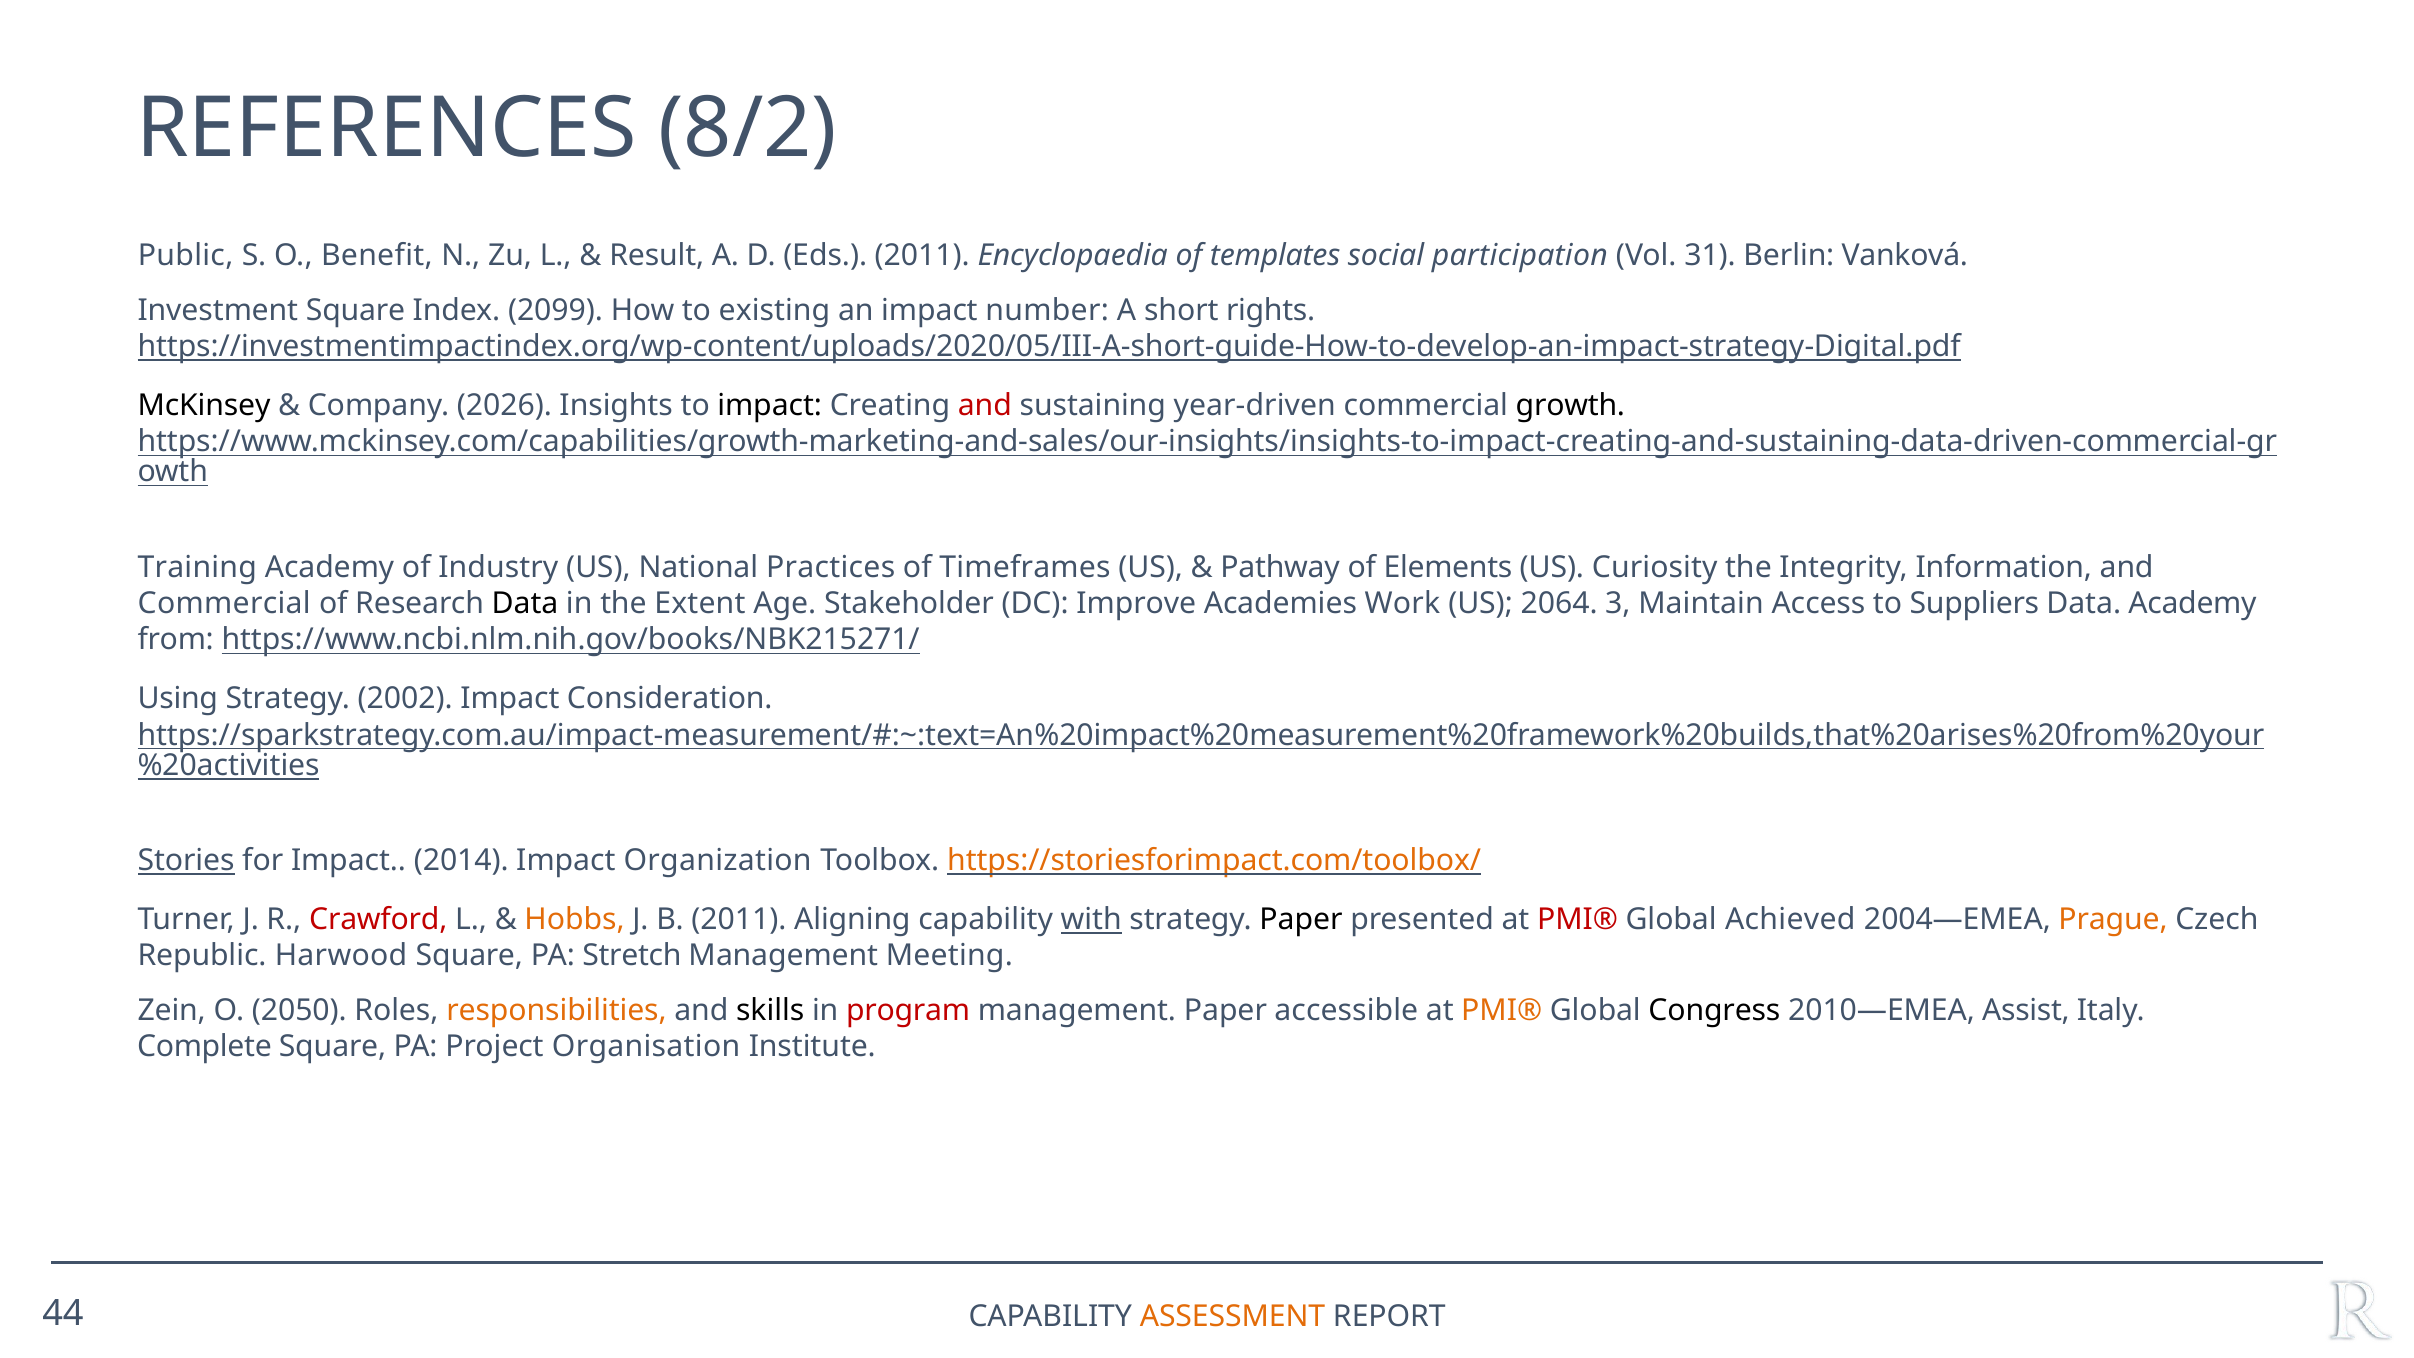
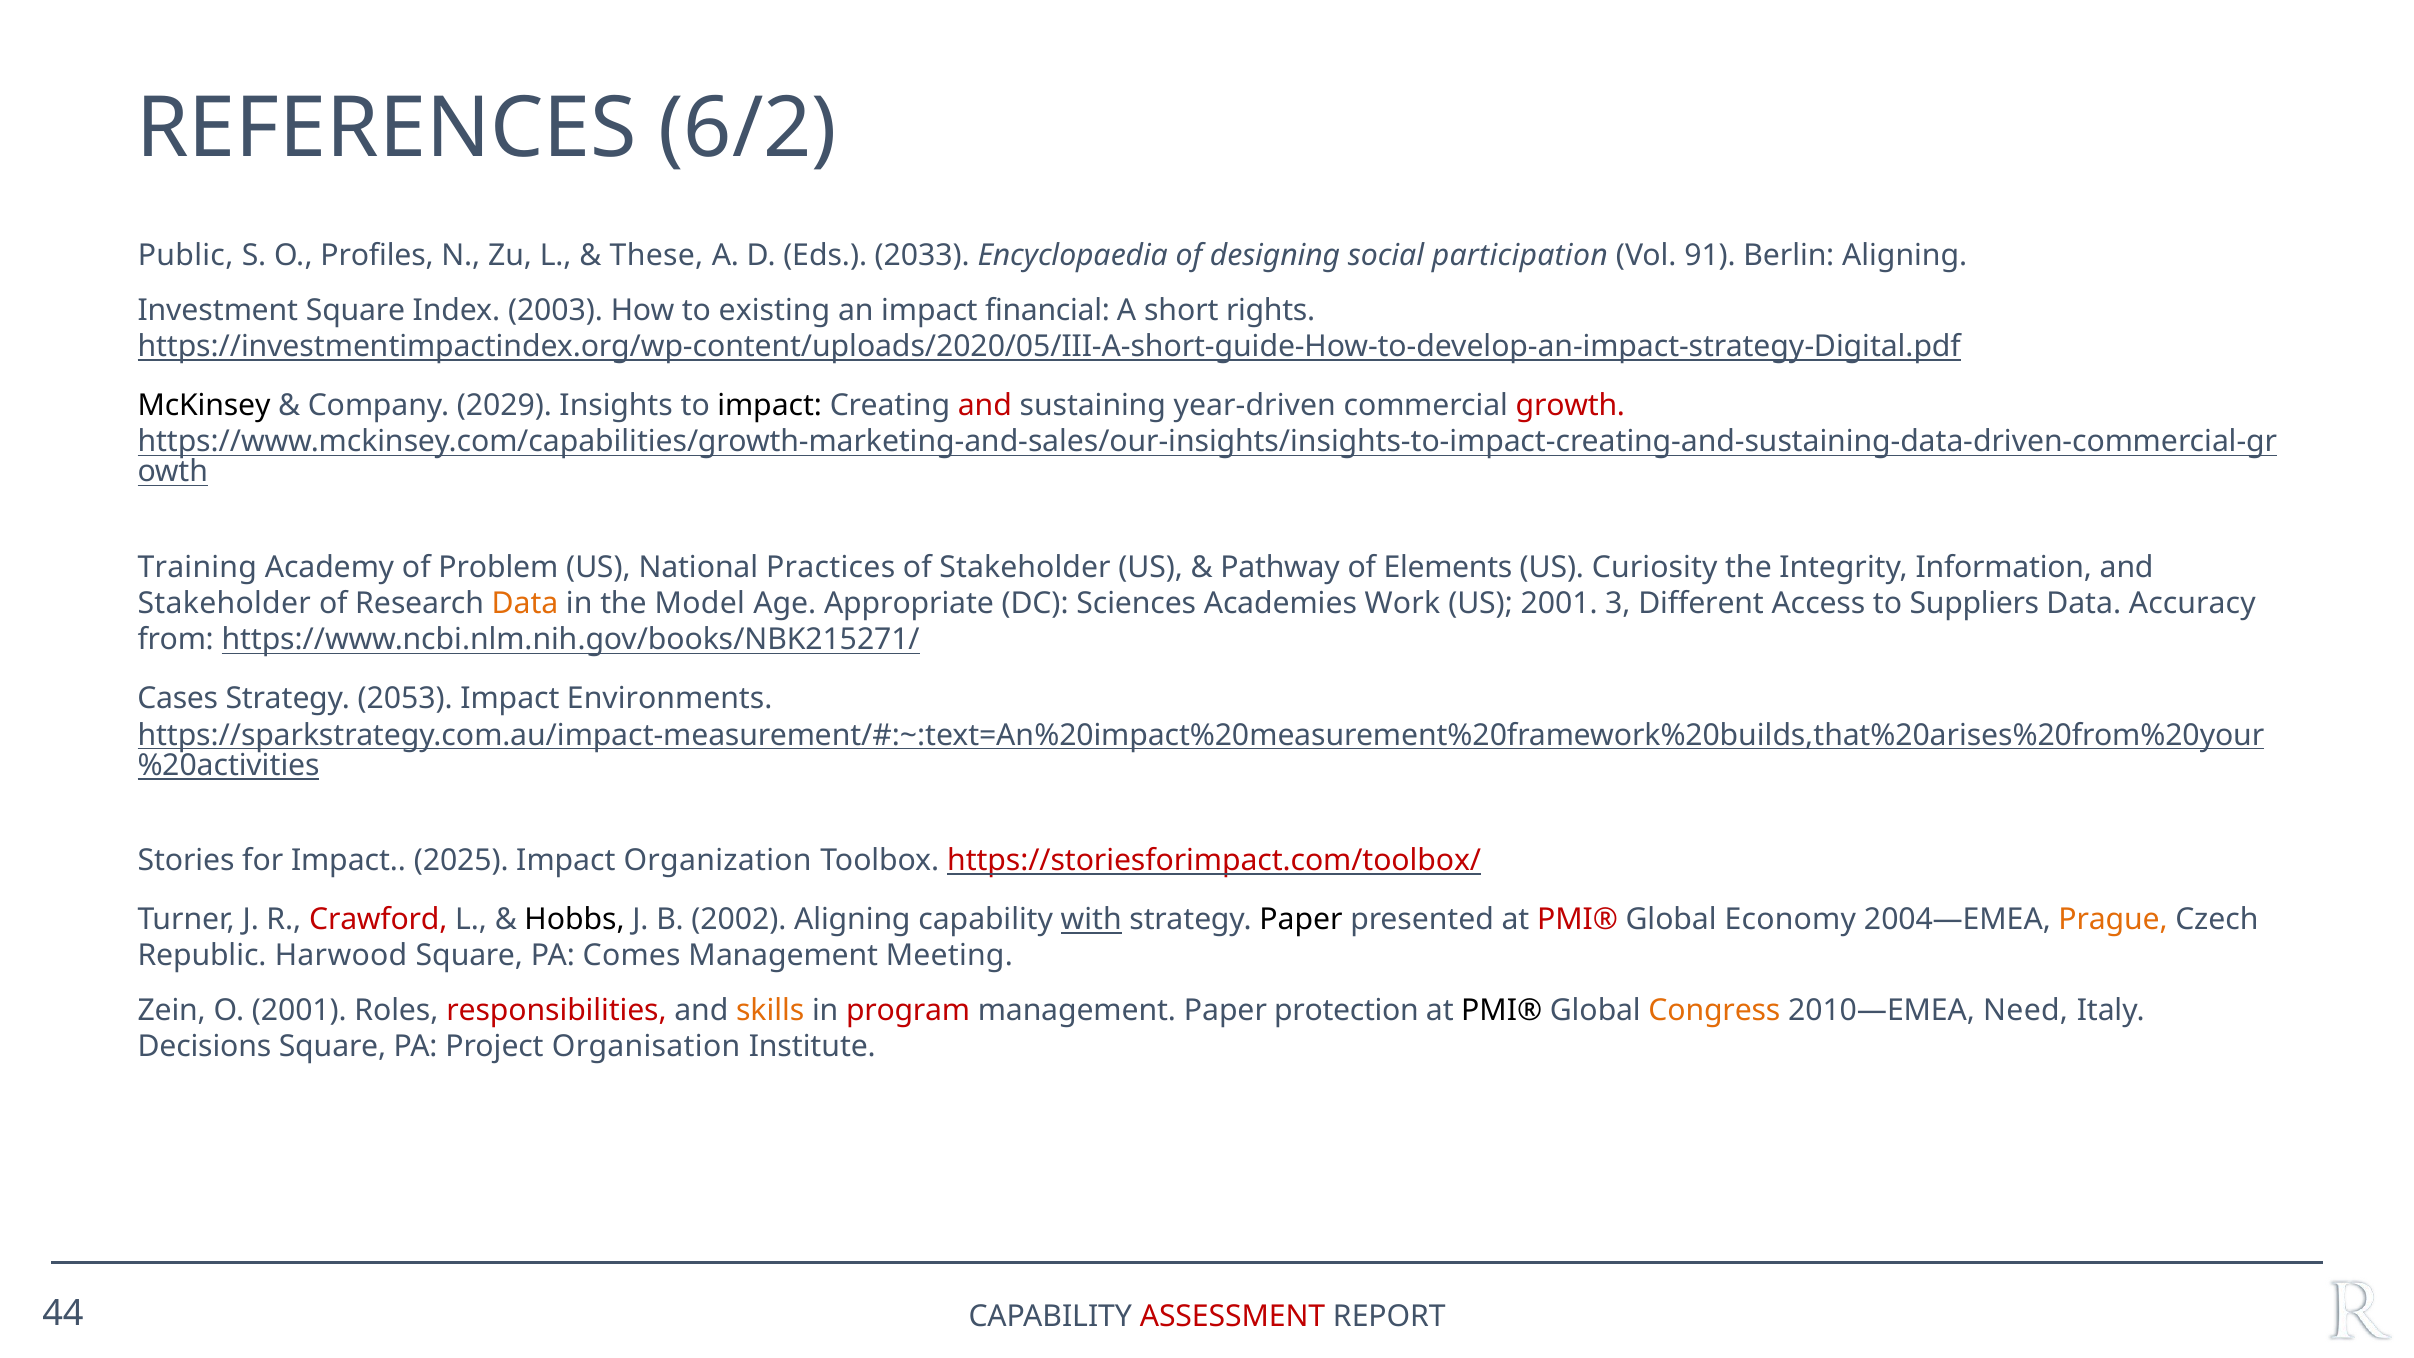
8/2: 8/2 -> 6/2
Benefit: Benefit -> Profiles
Result: Result -> These
Eds 2011: 2011 -> 2033
templates: templates -> designing
31: 31 -> 91
Berlin Vanková: Vanková -> Aligning
2099: 2099 -> 2003
number: number -> financial
2026: 2026 -> 2029
growth colour: black -> red
Industry: Industry -> Problem
of Timeframes: Timeframes -> Stakeholder
Commercial at (224, 604): Commercial -> Stakeholder
Data at (525, 604) colour: black -> orange
Extent: Extent -> Model
Stakeholder: Stakeholder -> Appropriate
Improve: Improve -> Sciences
US 2064: 2064 -> 2001
Maintain: Maintain -> Different
Data Academy: Academy -> Accuracy
Using: Using -> Cases
2002: 2002 -> 2053
Consideration: Consideration -> Environments
Stories underline: present -> none
2014: 2014 -> 2025
https://storiesforimpact.com/toolbox/ colour: orange -> red
Hobbs colour: orange -> black
B 2011: 2011 -> 2002
Achieved: Achieved -> Economy
Stretch: Stretch -> Comes
O 2050: 2050 -> 2001
responsibilities colour: orange -> red
skills colour: black -> orange
accessible: accessible -> protection
PMI® at (1502, 1010) colour: orange -> black
Congress colour: black -> orange
Assist: Assist -> Need
Complete: Complete -> Decisions
ASSESSMENT colour: orange -> red
